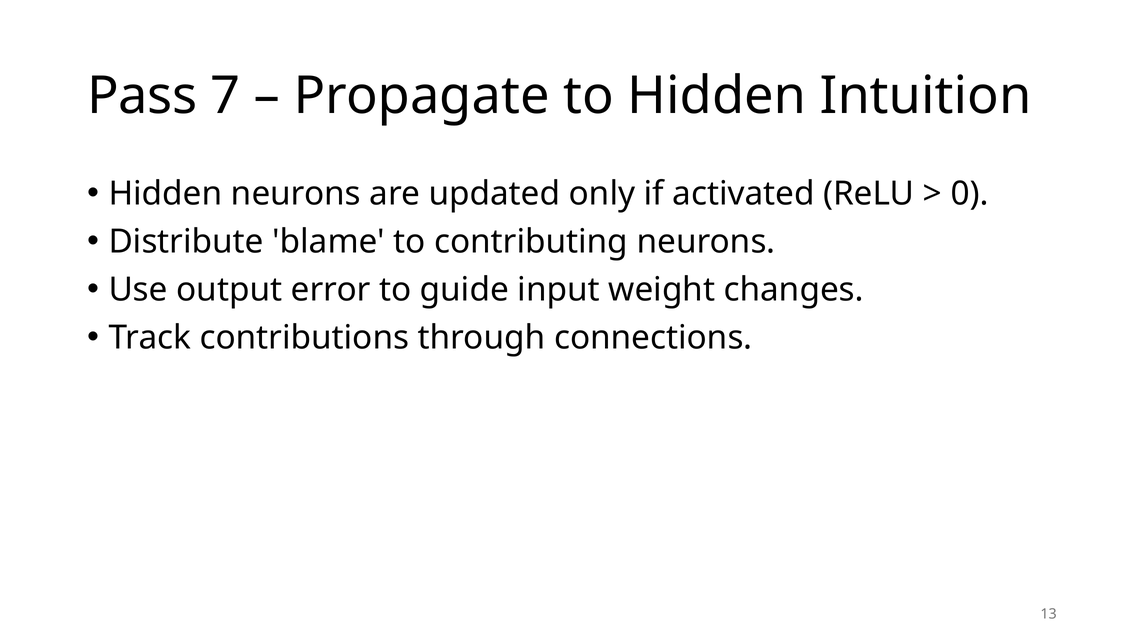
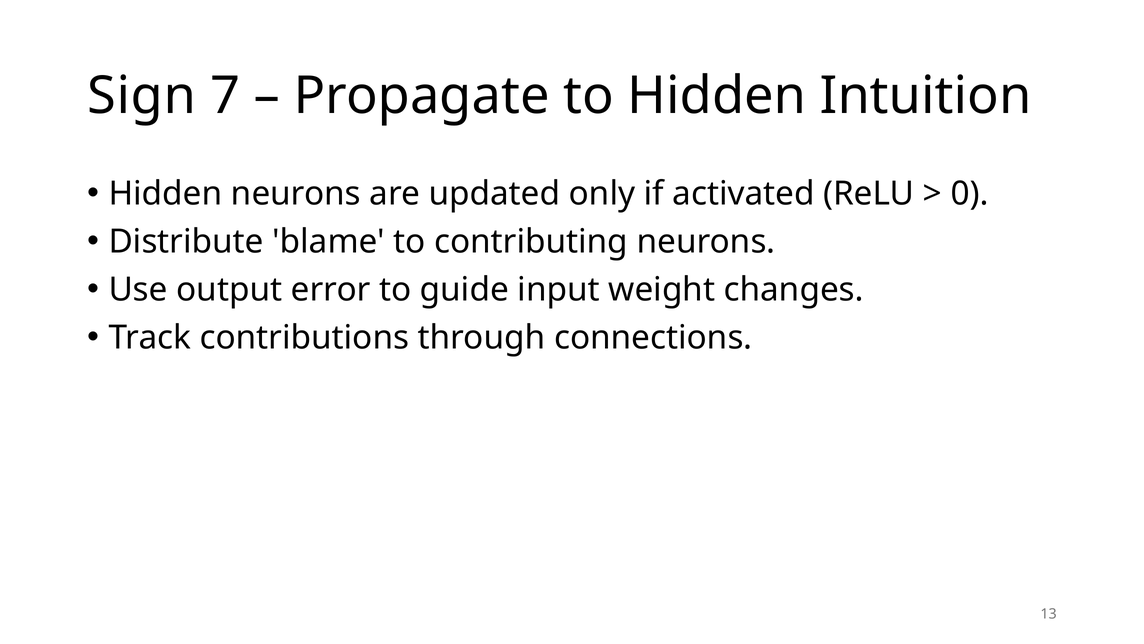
Pass: Pass -> Sign
